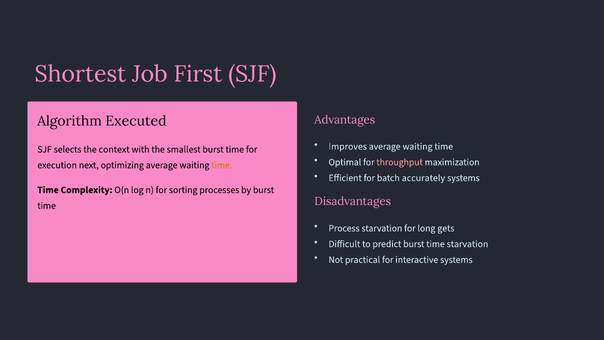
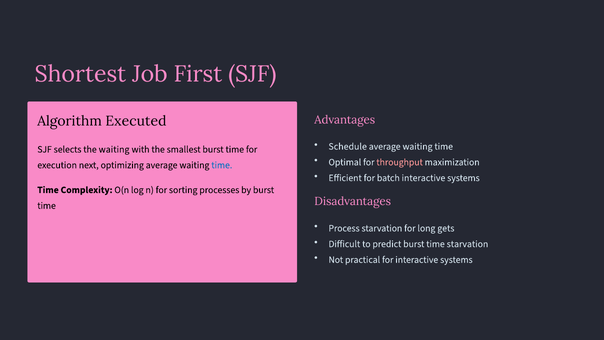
Improves: Improves -> Schedule
the context: context -> waiting
time at (222, 165) colour: orange -> blue
batch accurately: accurately -> interactive
